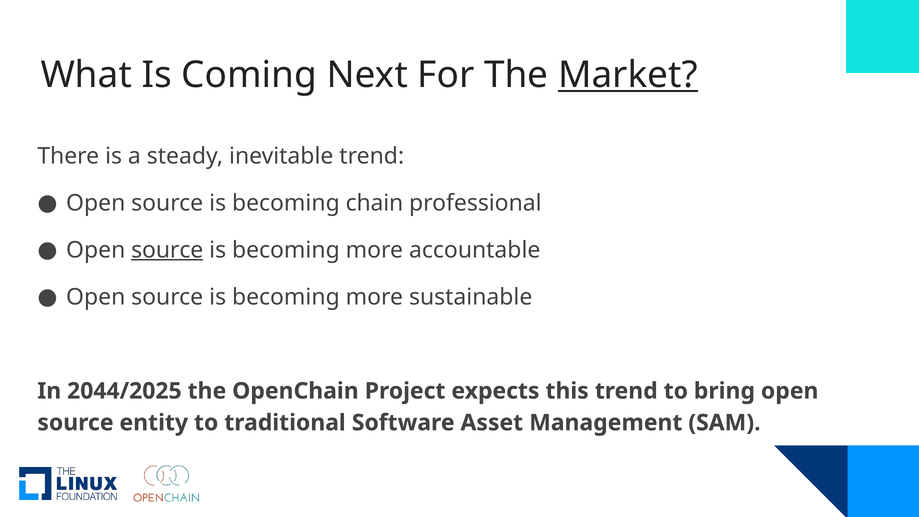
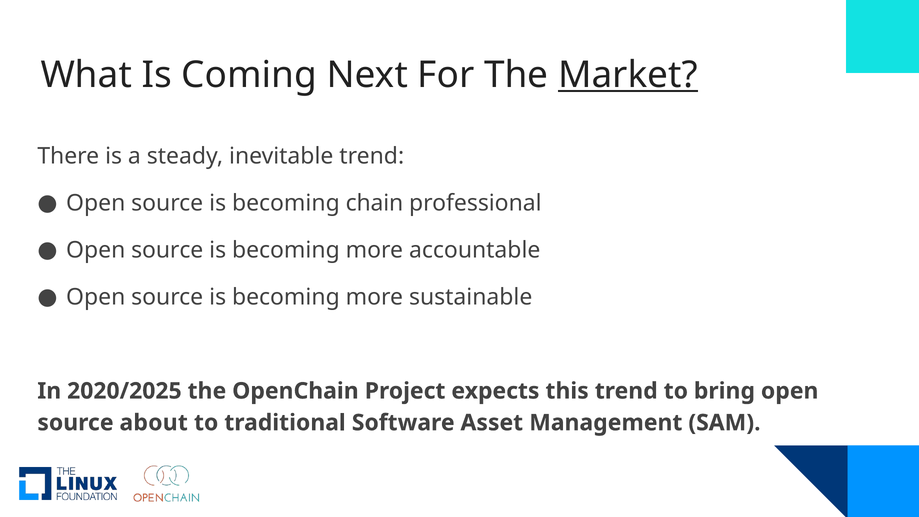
source at (167, 250) underline: present -> none
2044/2025: 2044/2025 -> 2020/2025
entity: entity -> about
